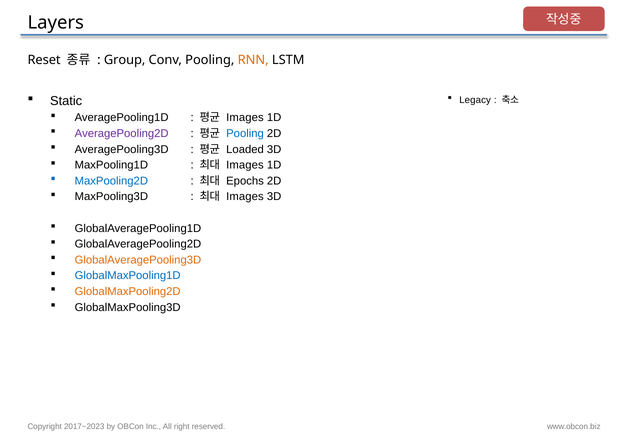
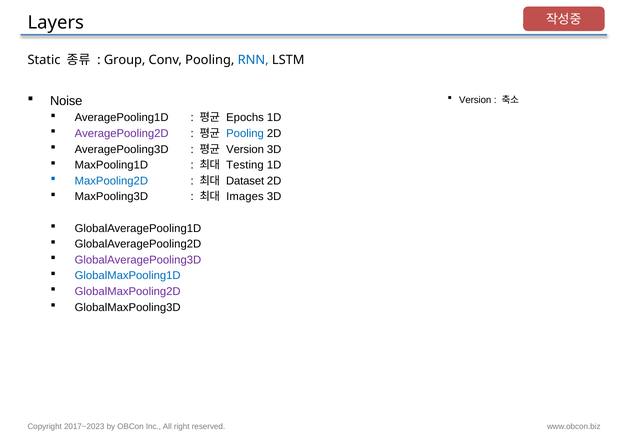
Reset: Reset -> Static
RNN colour: orange -> blue
Static: Static -> Noise
Legacy at (475, 100): Legacy -> Version
Images at (245, 118): Images -> Epochs
Loaded at (245, 149): Loaded -> Version
Images at (245, 165): Images -> Testing
Epochs: Epochs -> Dataset
GlobalAveragePooling3D colour: orange -> purple
GlobalMaxPooling2D colour: orange -> purple
